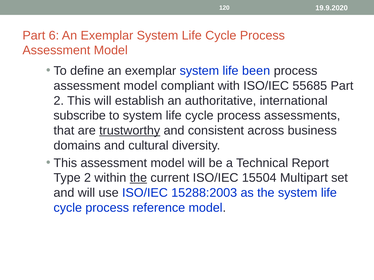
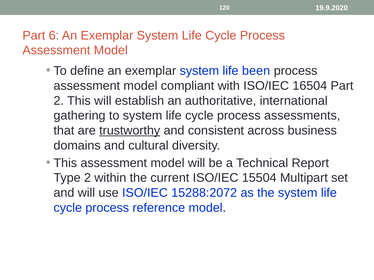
55685: 55685 -> 16504
subscribe: subscribe -> gathering
the at (138, 178) underline: present -> none
15288:2003: 15288:2003 -> 15288:2072
